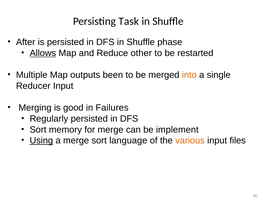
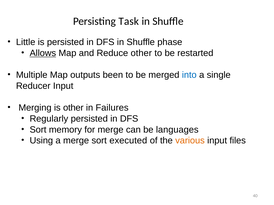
After: After -> Little
into colour: orange -> blue
is good: good -> other
implement: implement -> languages
Using underline: present -> none
language: language -> executed
